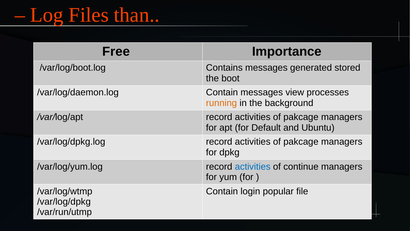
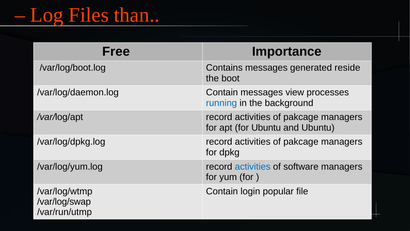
stored: stored -> reside
running colour: orange -> blue
for Default: Default -> Ubuntu
continue: continue -> software
/var/log/dpkg: /var/log/dpkg -> /var/log/swap
